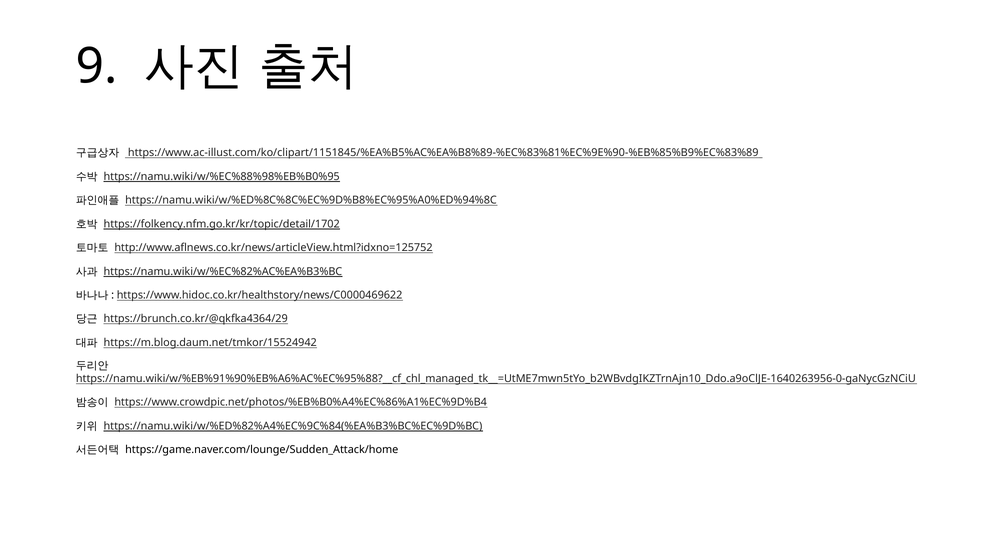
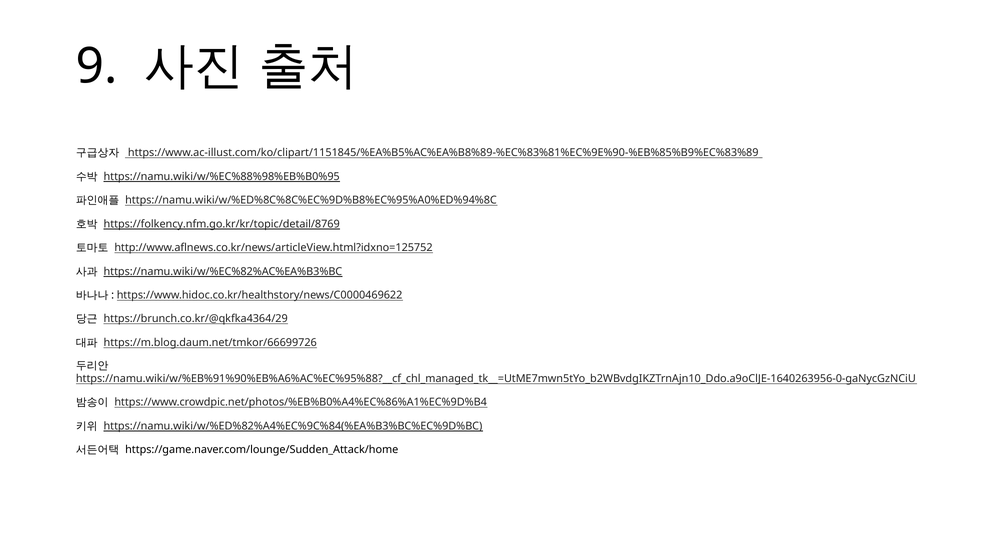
https://folkency.nfm.go.kr/kr/topic/detail/1702: https://folkency.nfm.go.kr/kr/topic/detail/1702 -> https://folkency.nfm.go.kr/kr/topic/detail/8769
https://m.blog.daum.net/tmkor/15524942: https://m.blog.daum.net/tmkor/15524942 -> https://m.blog.daum.net/tmkor/66699726
